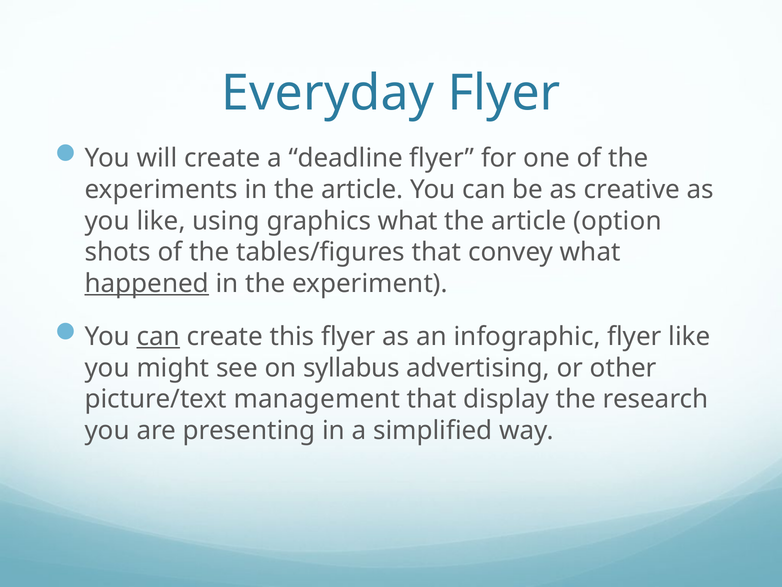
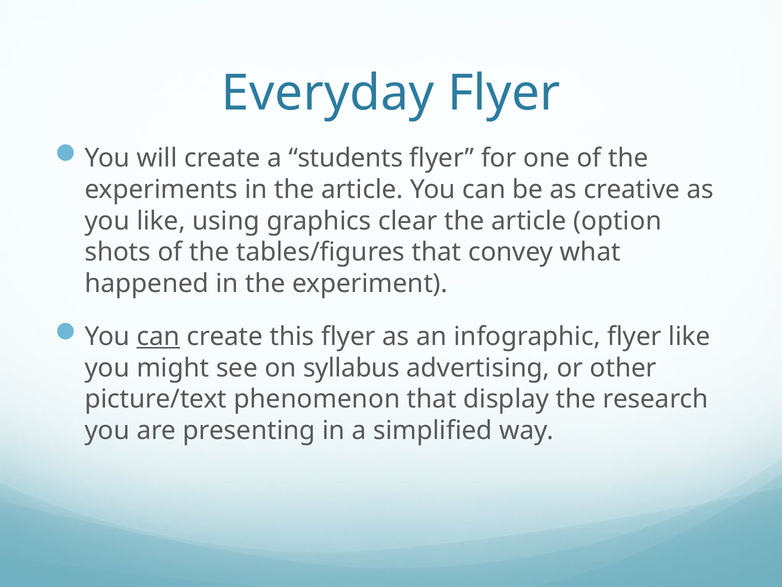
deadline: deadline -> students
graphics what: what -> clear
happened underline: present -> none
management: management -> phenomenon
